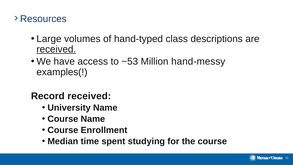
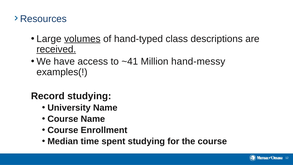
volumes underline: none -> present
~53: ~53 -> ~41
Record received: received -> studying
